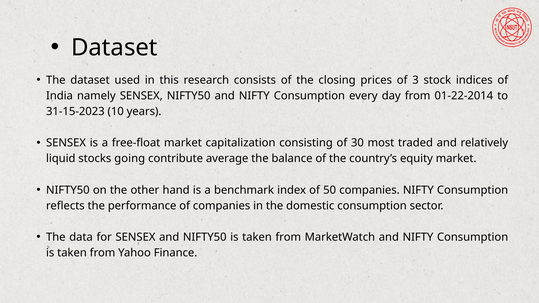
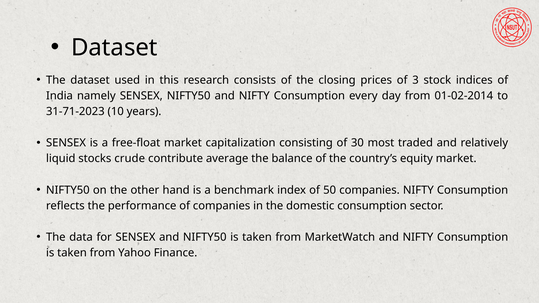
01-22-2014: 01-22-2014 -> 01-02-2014
31-15-2023: 31-15-2023 -> 31-71-2023
going: going -> crude
